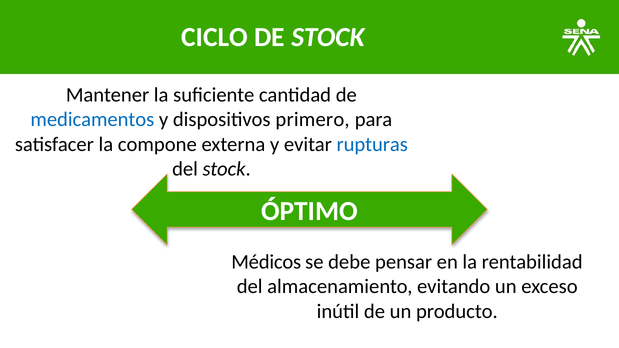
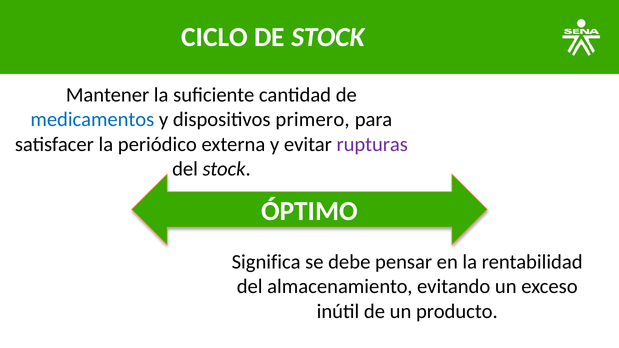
compone: compone -> periódico
rupturas colour: blue -> purple
Médicos: Médicos -> Significa
